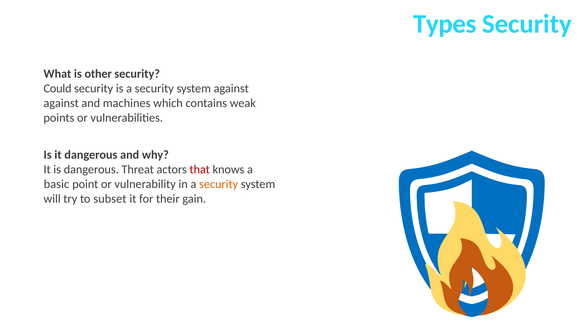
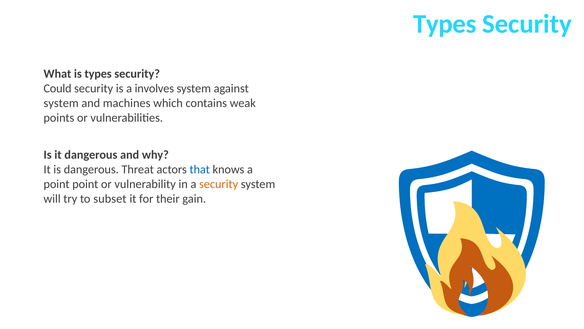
is other: other -> types
is a security: security -> involves
against at (61, 103): against -> system
that colour: red -> blue
basic at (56, 184): basic -> point
